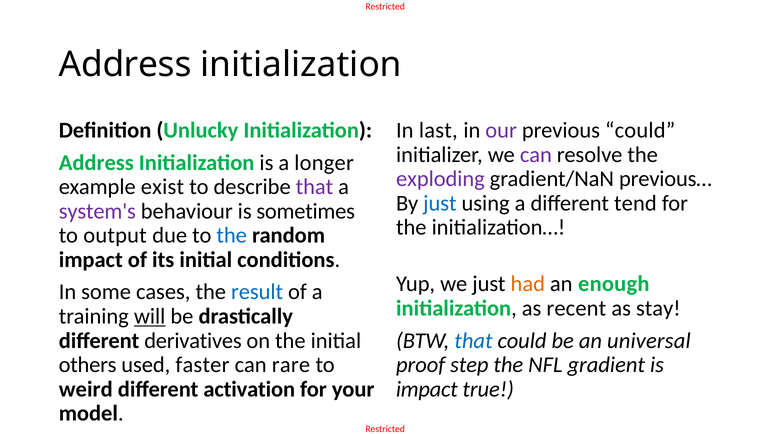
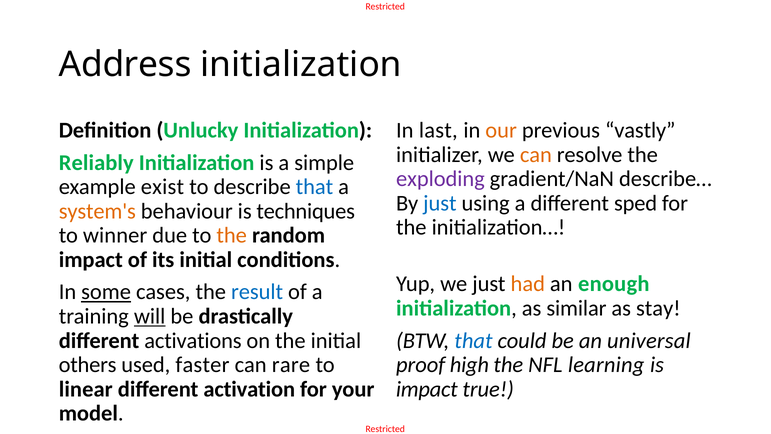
our colour: purple -> orange
previous could: could -> vastly
can at (536, 155) colour: purple -> orange
Address at (96, 163): Address -> Reliably
longer: longer -> simple
previous…: previous… -> describe…
that at (314, 187) colour: purple -> blue
tend: tend -> sped
system's colour: purple -> orange
sometimes: sometimes -> techniques
output: output -> winner
the at (232, 235) colour: blue -> orange
some underline: none -> present
recent: recent -> similar
derivatives: derivatives -> activations
step: step -> high
gradient: gradient -> learning
weird: weird -> linear
